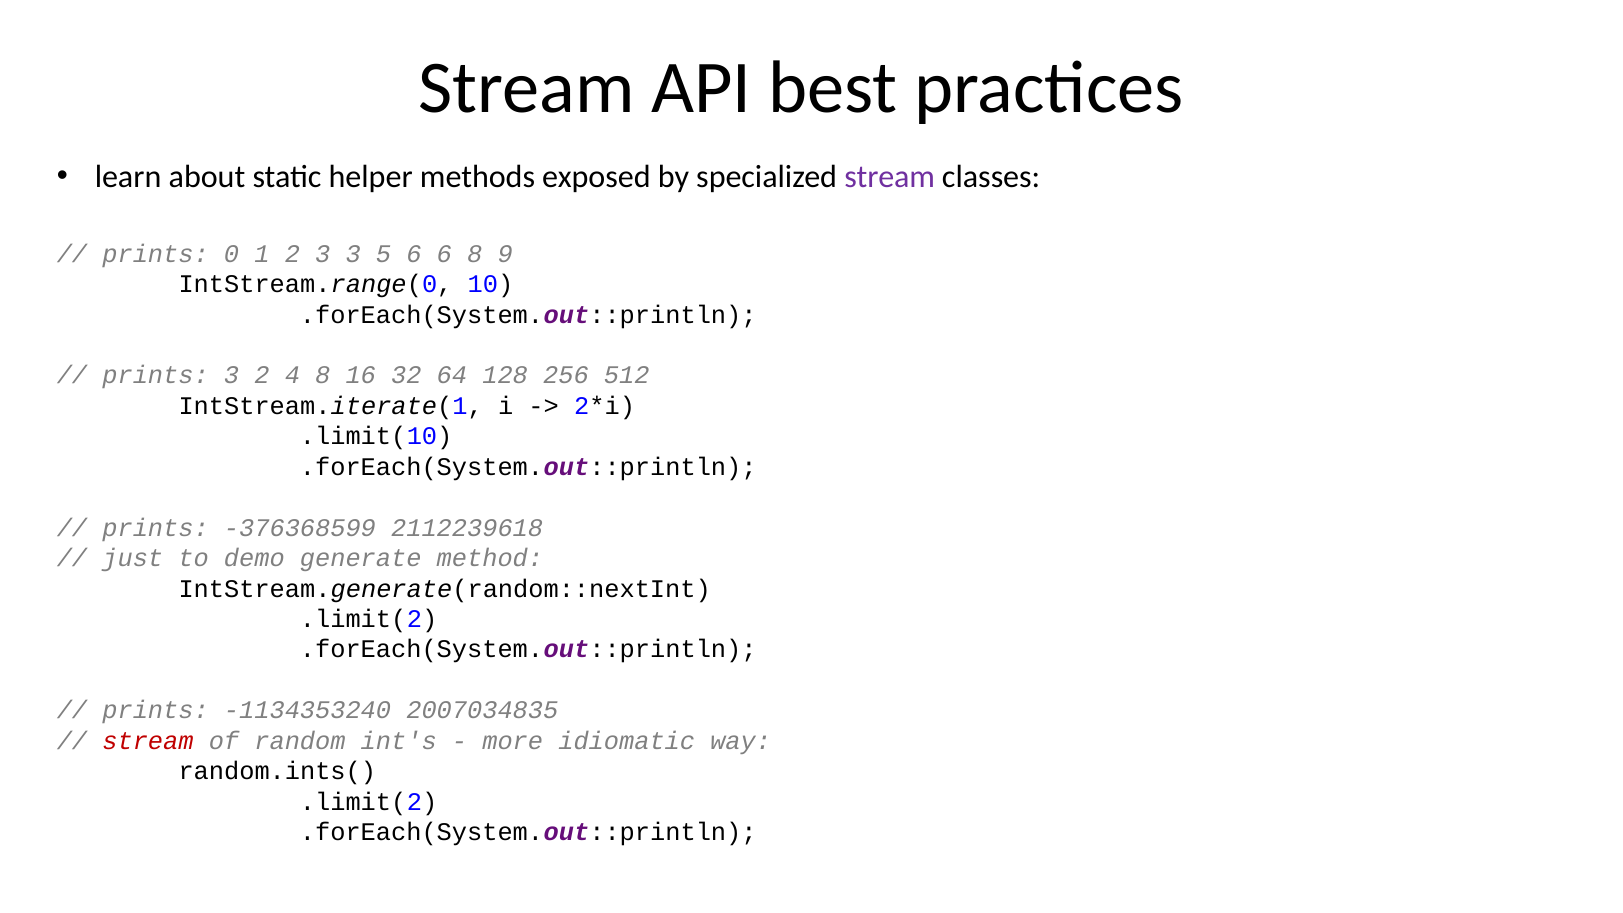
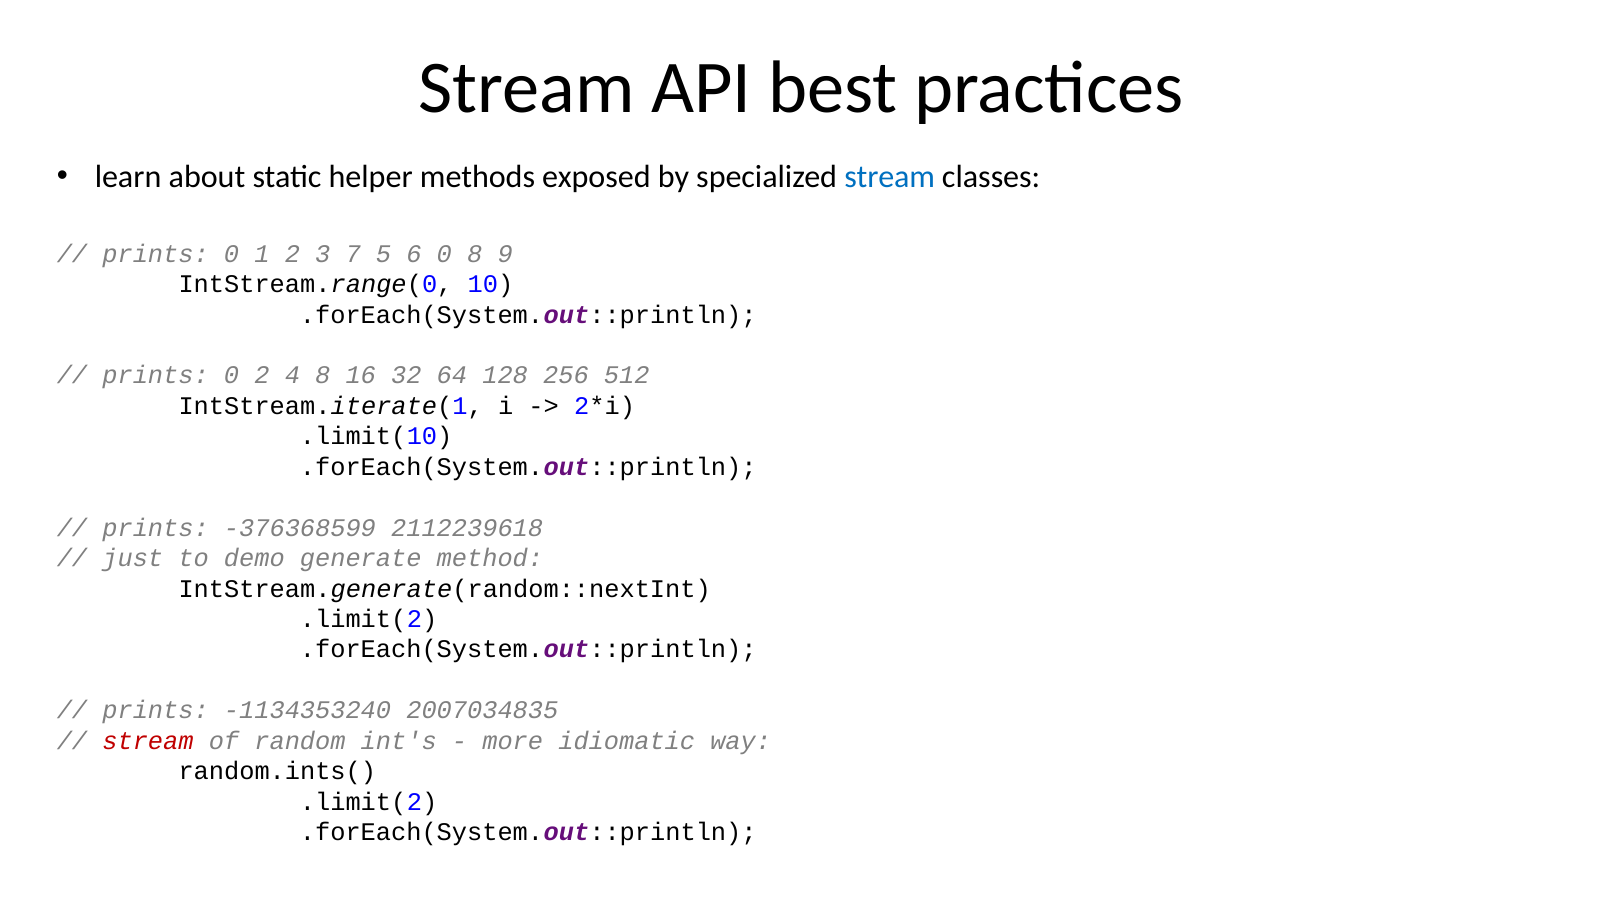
stream at (890, 177) colour: purple -> blue
3 3: 3 -> 7
6 6: 6 -> 0
3 at (232, 376): 3 -> 0
